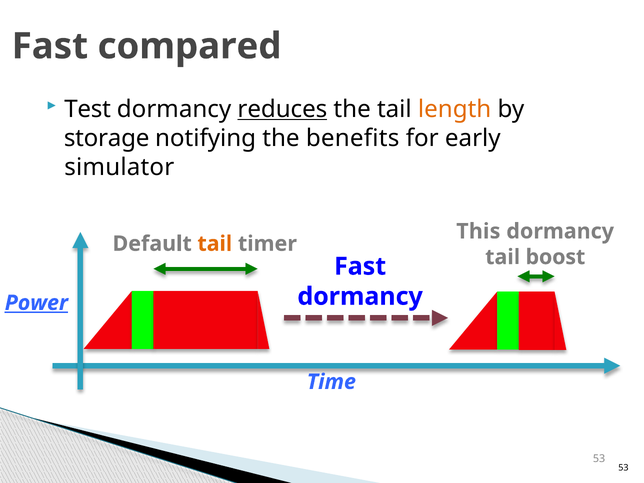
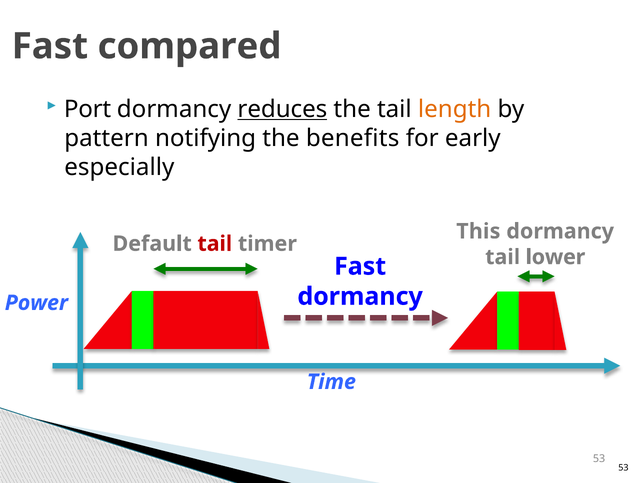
Test: Test -> Port
storage: storage -> pattern
simulator: simulator -> especially
tail at (215, 244) colour: orange -> red
boost: boost -> lower
Power underline: present -> none
